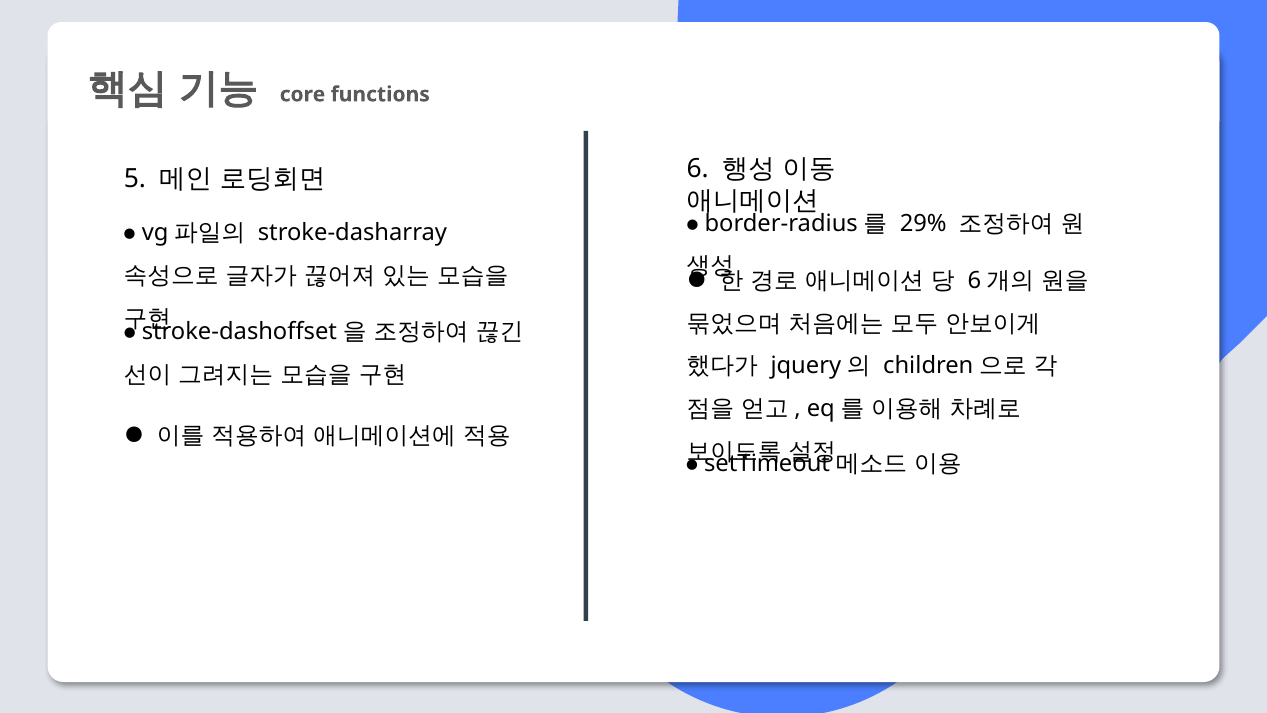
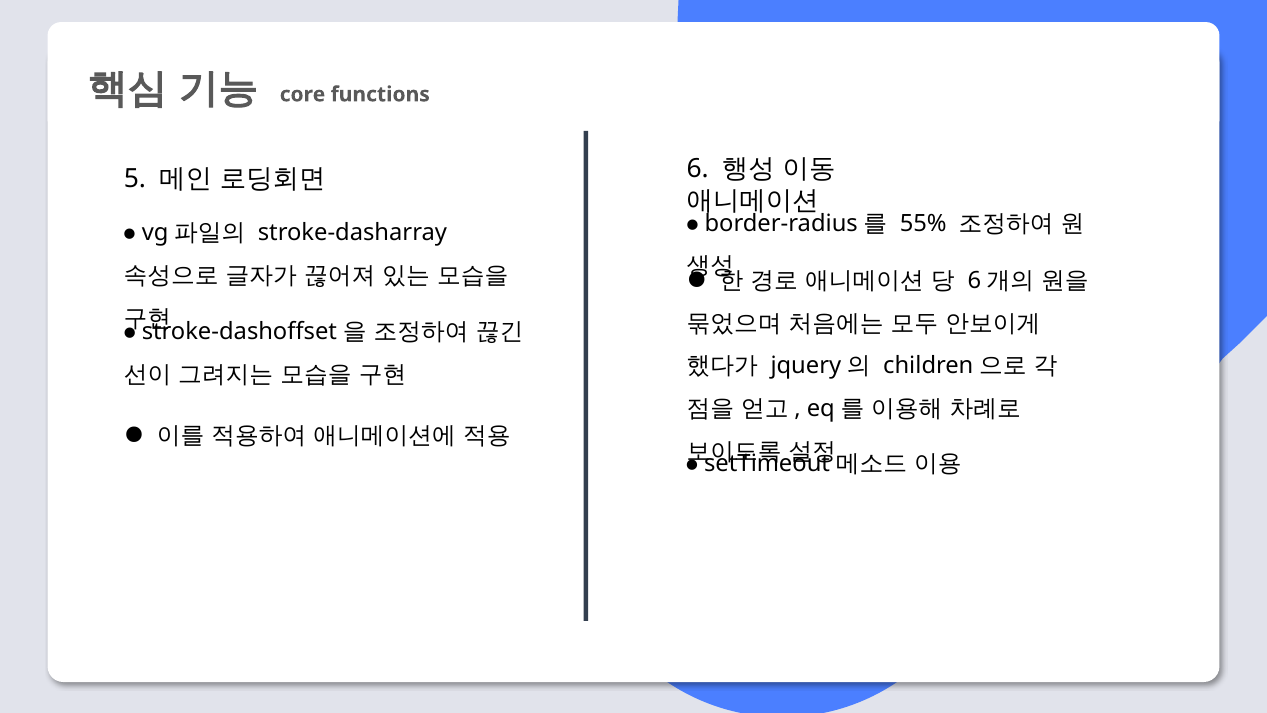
29%: 29% -> 55%
